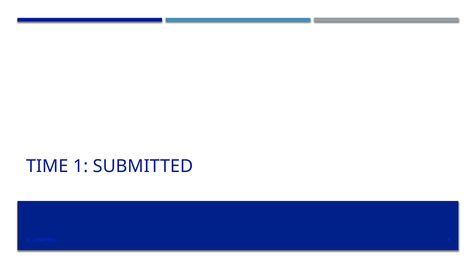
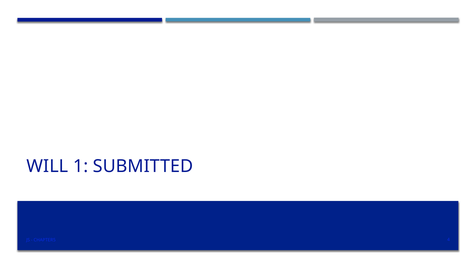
TIME: TIME -> WILL
